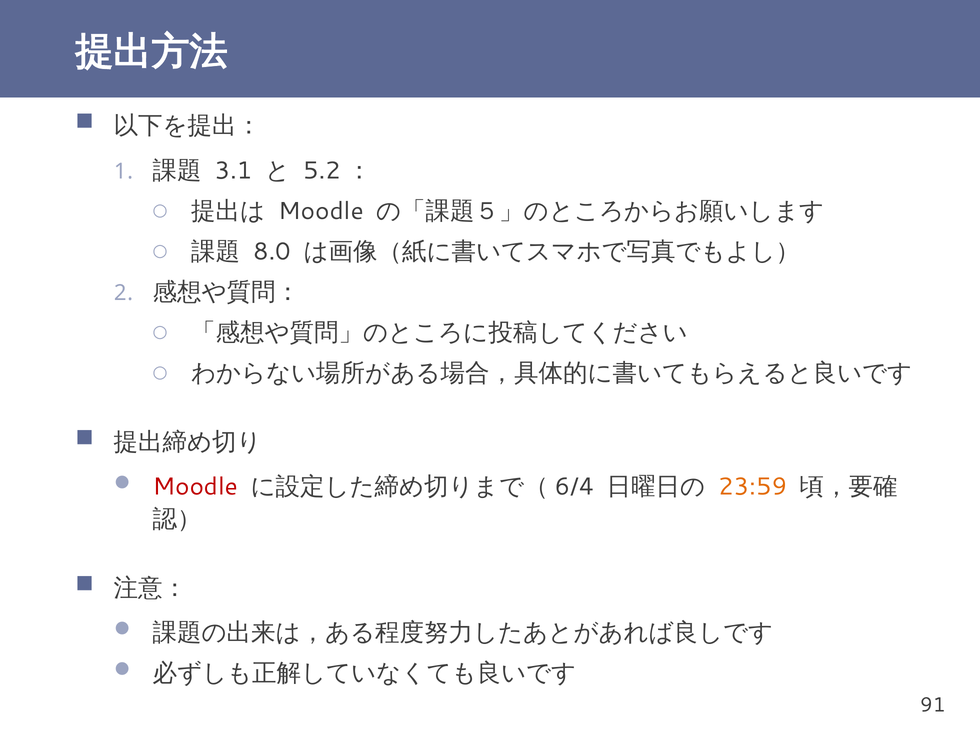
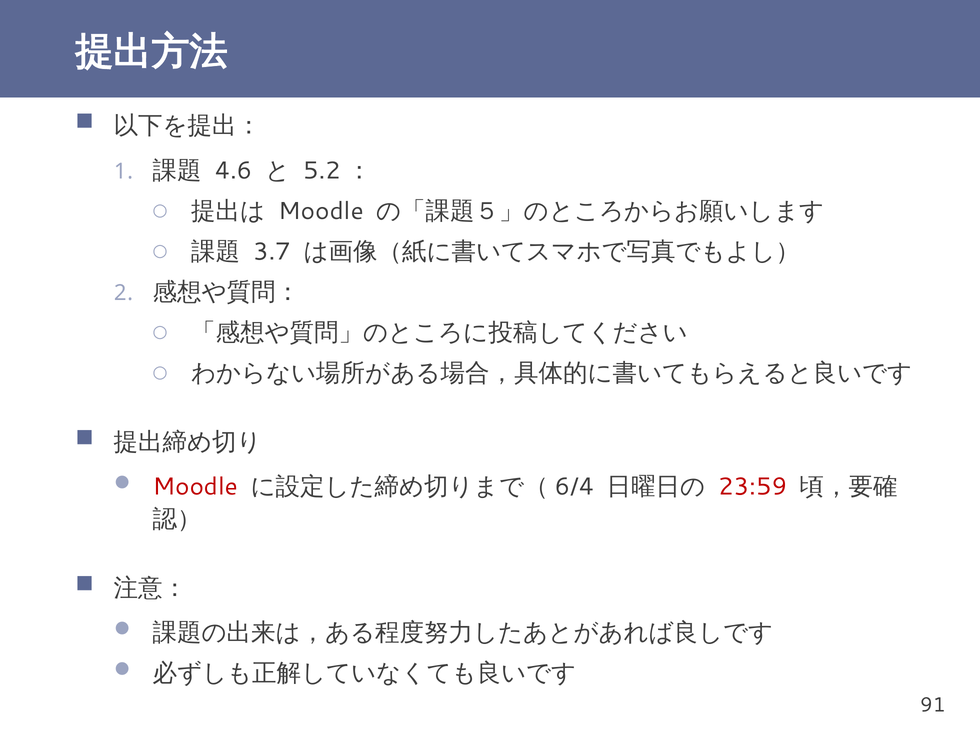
3.1: 3.1 -> 4.6
8.0: 8.0 -> 3.7
23:59 colour: orange -> red
